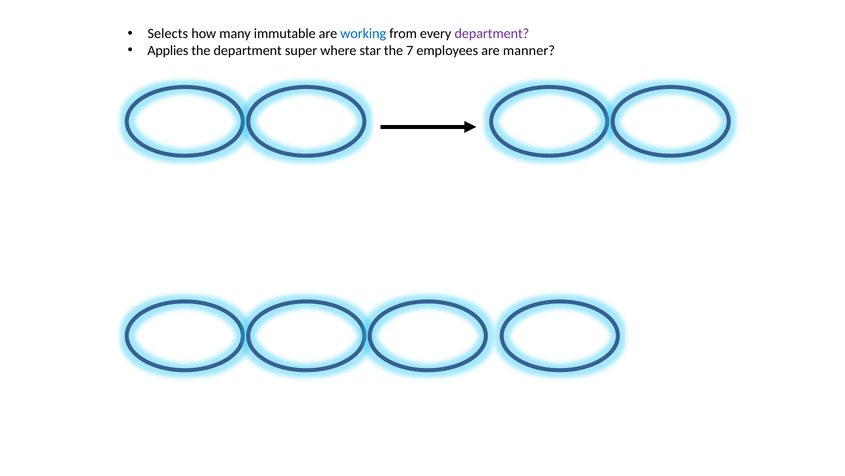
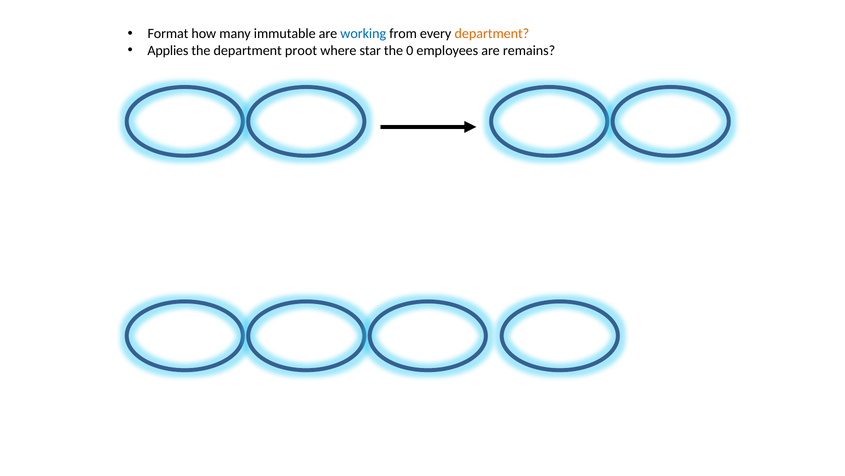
Selects: Selects -> Format
department at (492, 34) colour: purple -> orange
super: super -> proot
7: 7 -> 0
manner: manner -> remains
